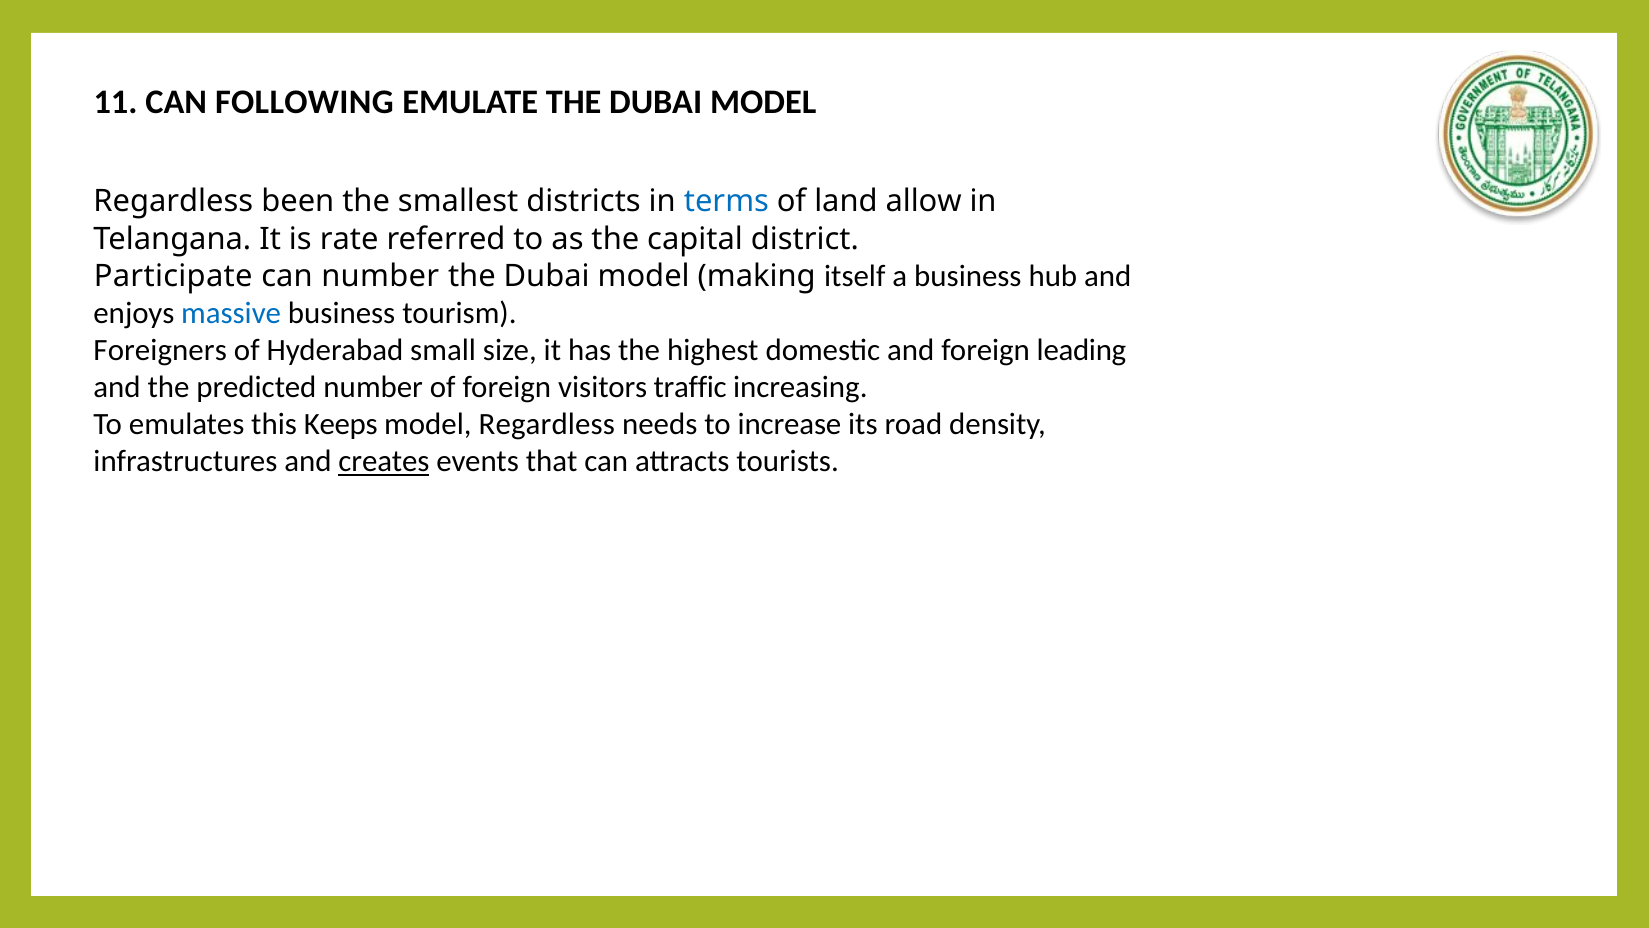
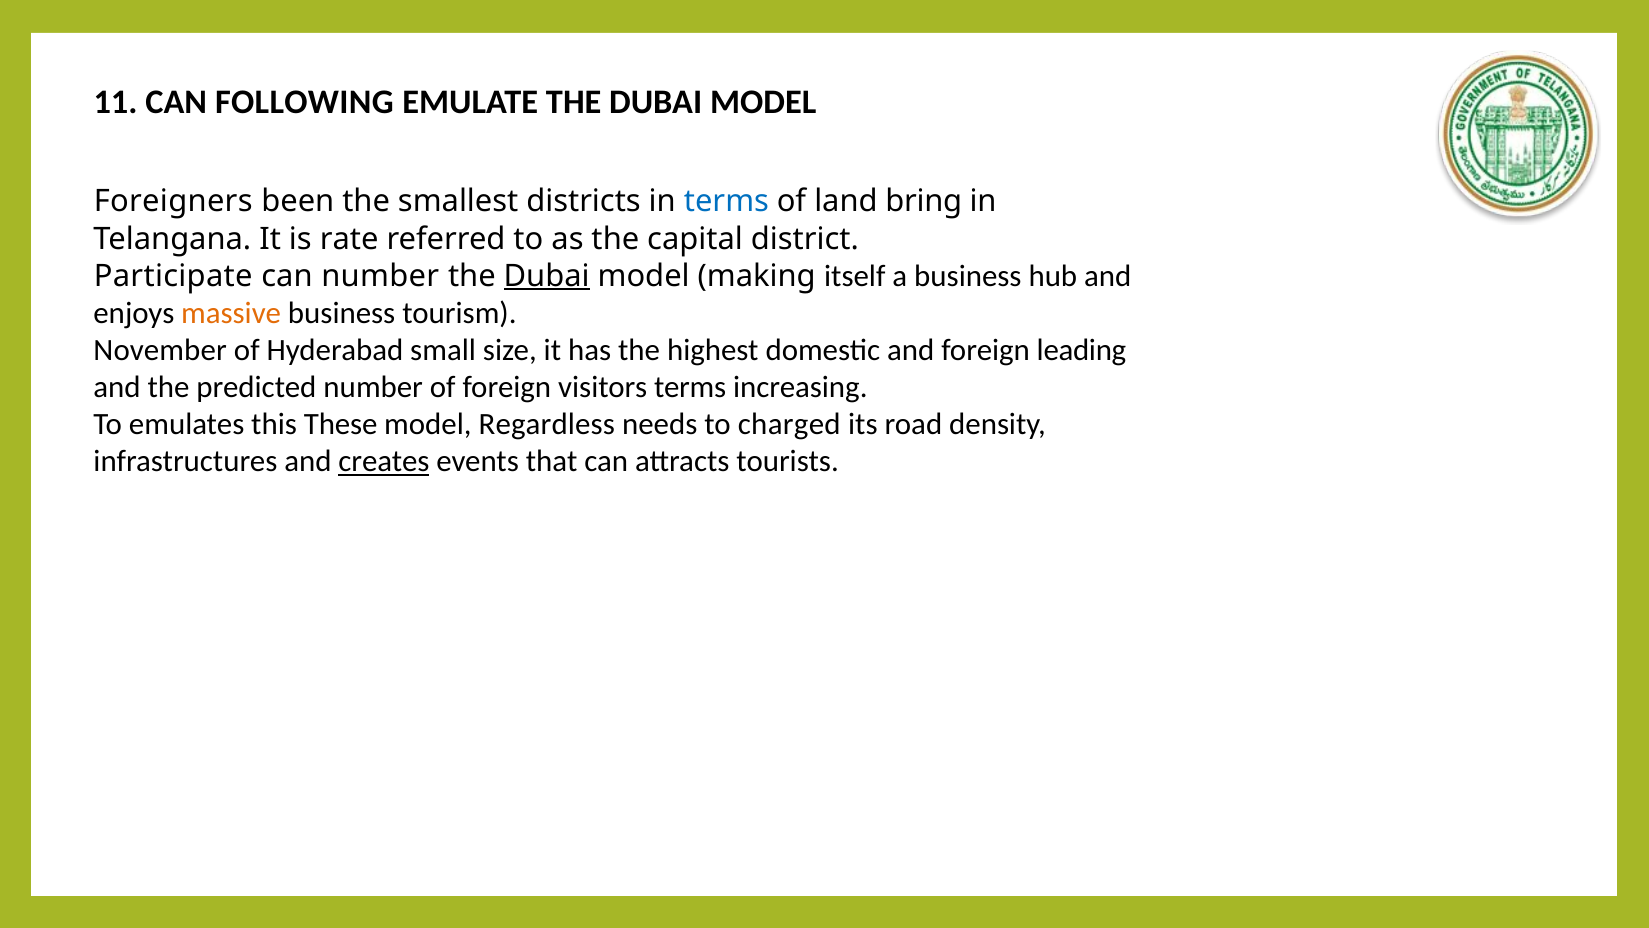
Regardless at (173, 202): Regardless -> Foreigners
allow: allow -> bring
Dubai at (547, 276) underline: none -> present
massive colour: blue -> orange
Foreigners: Foreigners -> November
visitors traffic: traffic -> terms
Keeps: Keeps -> These
increase: increase -> charged
